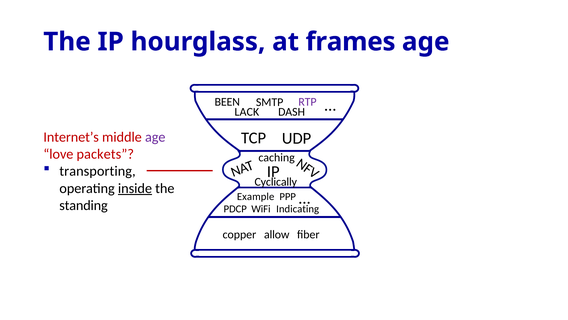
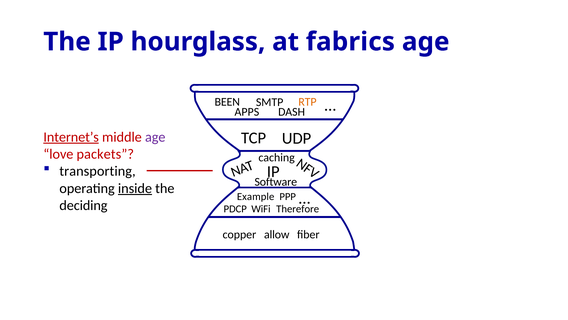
frames: frames -> fabrics
RTP colour: purple -> orange
LACK: LACK -> APPS
Internet’s underline: none -> present
Cyclically: Cyclically -> Software
standing: standing -> deciding
Indicating: Indicating -> Therefore
